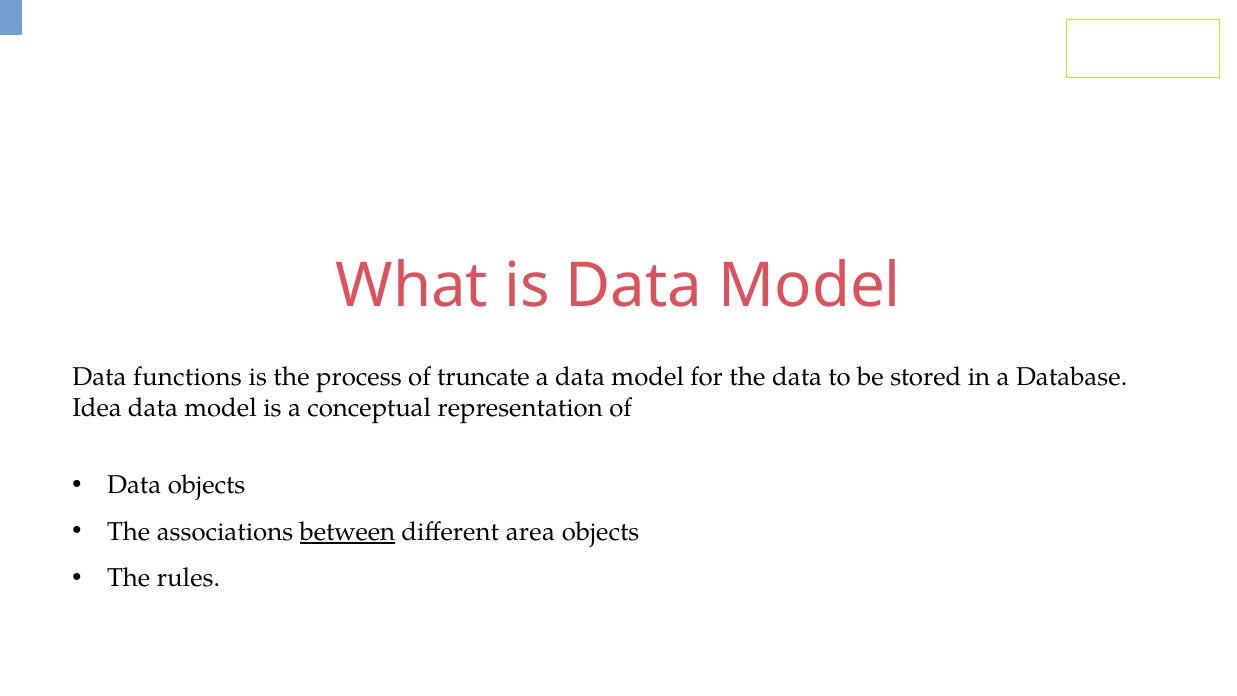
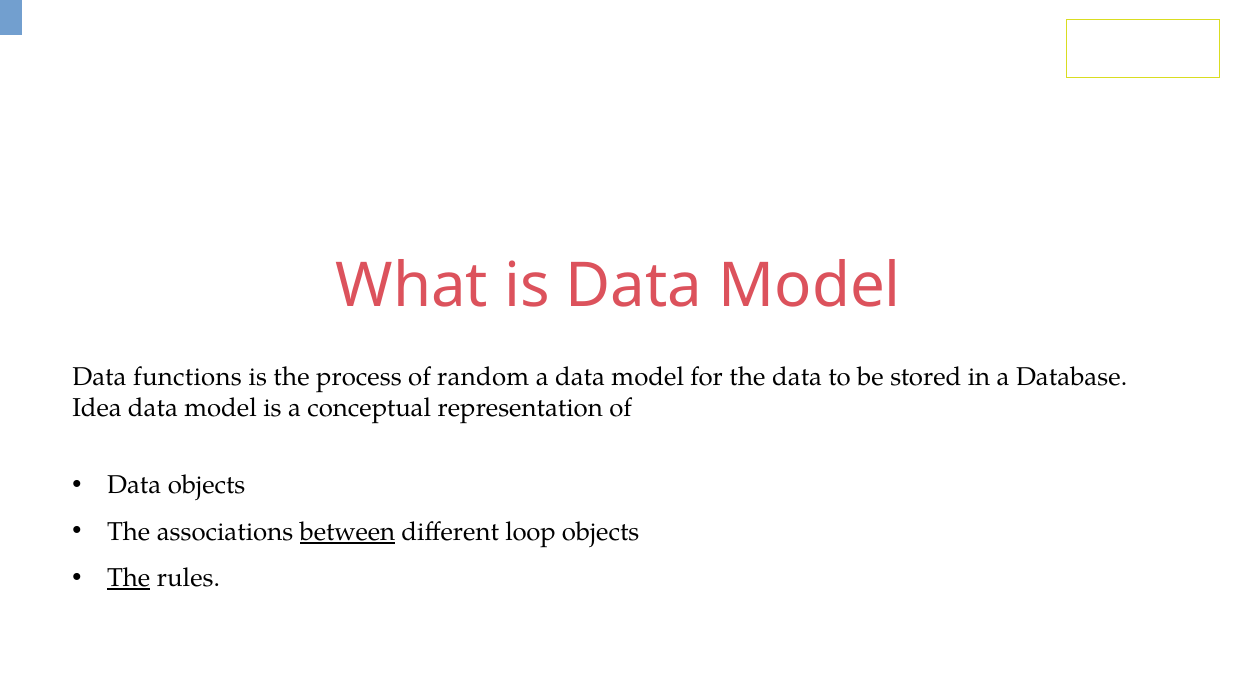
truncate: truncate -> random
area: area -> loop
The at (129, 578) underline: none -> present
